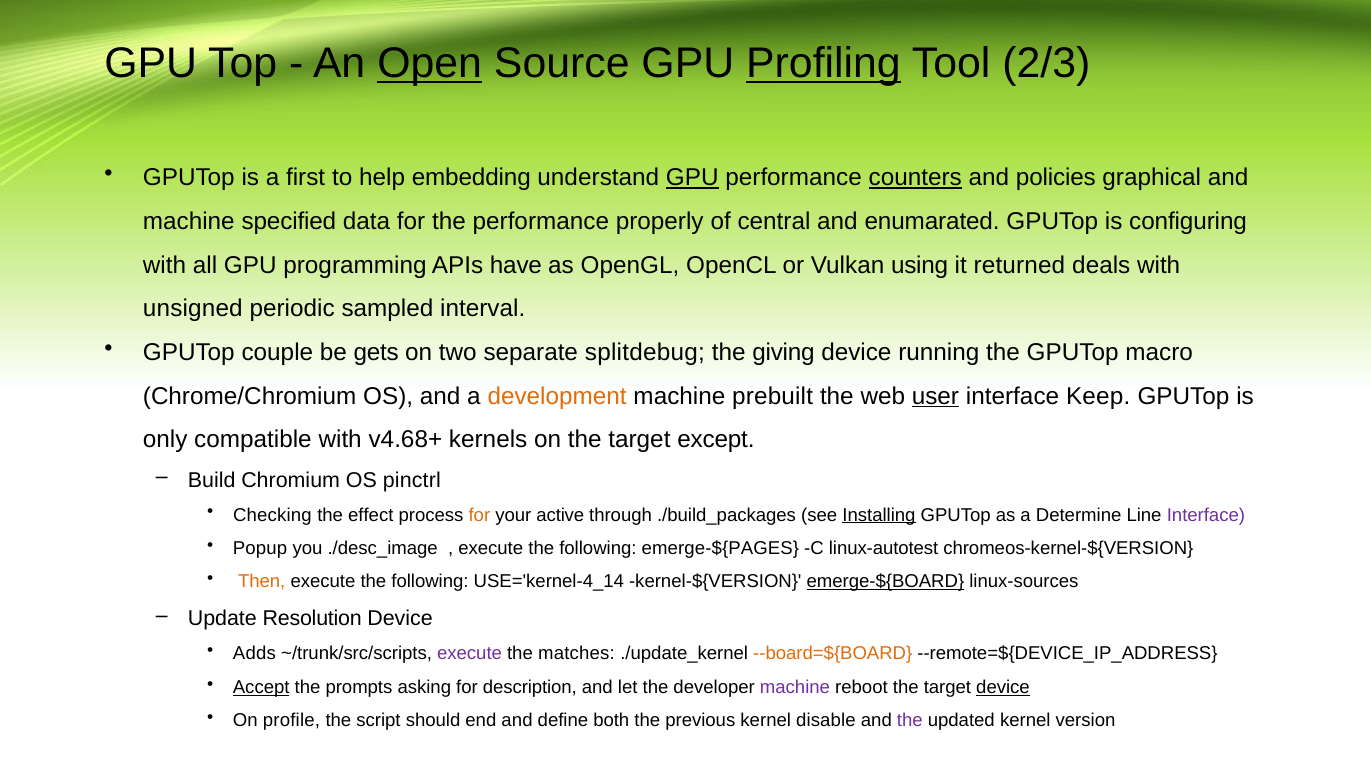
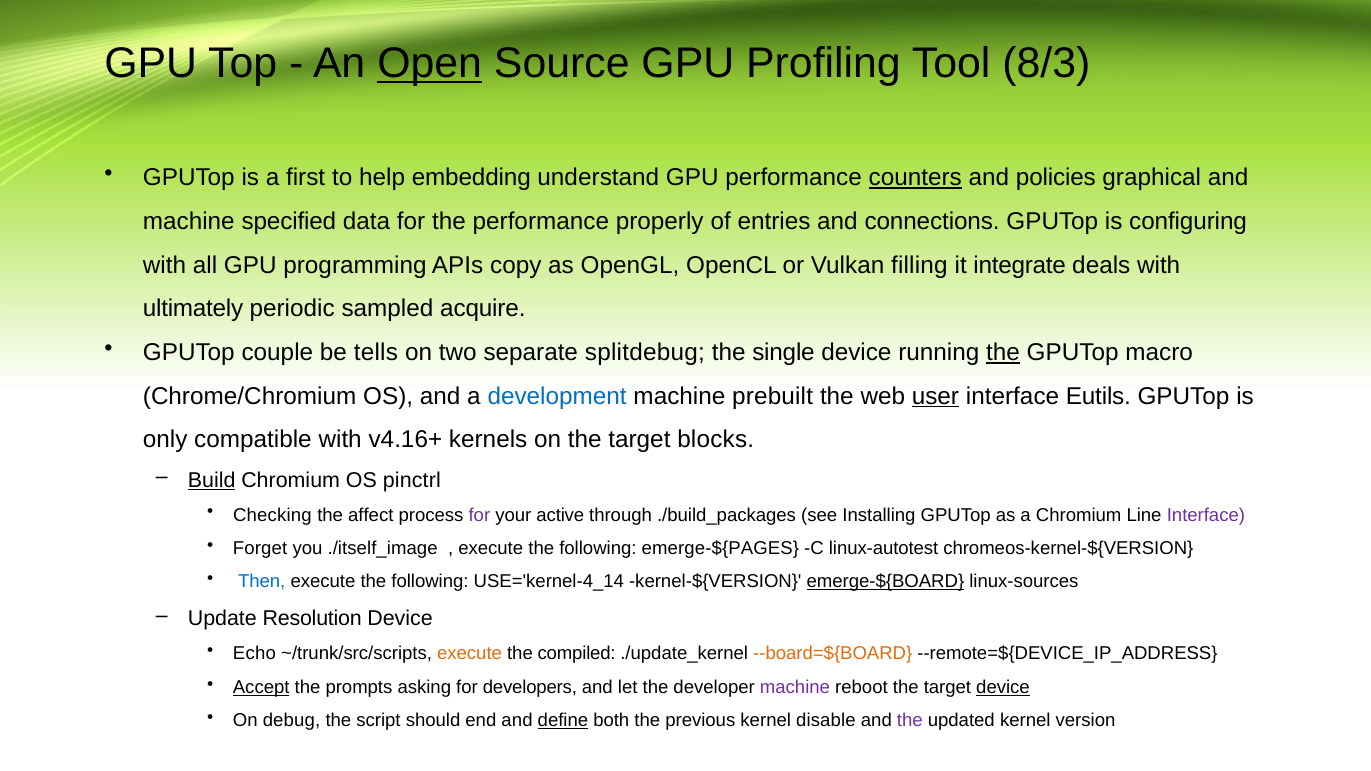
Profiling underline: present -> none
2/3: 2/3 -> 8/3
GPU at (692, 178) underline: present -> none
central: central -> entries
enumarated: enumarated -> connections
have: have -> copy
using: using -> filling
returned: returned -> integrate
unsigned: unsigned -> ultimately
interval: interval -> acquire
gets: gets -> tells
giving: giving -> single
the at (1003, 353) underline: none -> present
development colour: orange -> blue
Keep: Keep -> Eutils
v4.68+: v4.68+ -> v4.16+
except: except -> blocks
Build underline: none -> present
effect: effect -> affect
for at (479, 515) colour: orange -> purple
Installing underline: present -> none
a Determine: Determine -> Chromium
Popup: Popup -> Forget
./desc_image: ./desc_image -> ./itself_image
Then colour: orange -> blue
Adds: Adds -> Echo
execute at (470, 654) colour: purple -> orange
matches: matches -> compiled
description: description -> developers
profile: profile -> debug
define underline: none -> present
